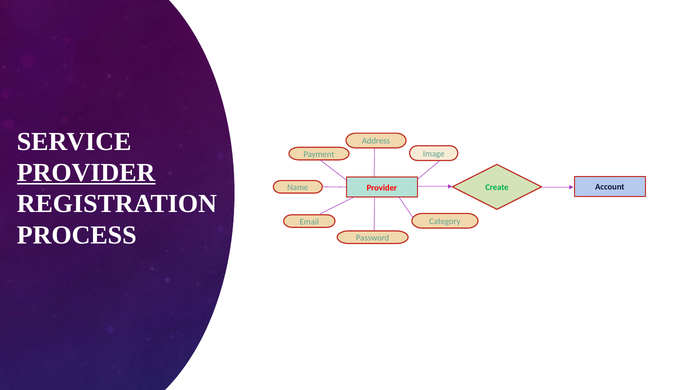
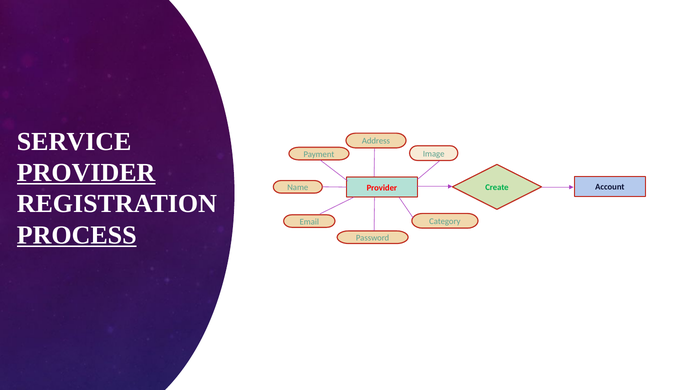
PROCESS underline: none -> present
